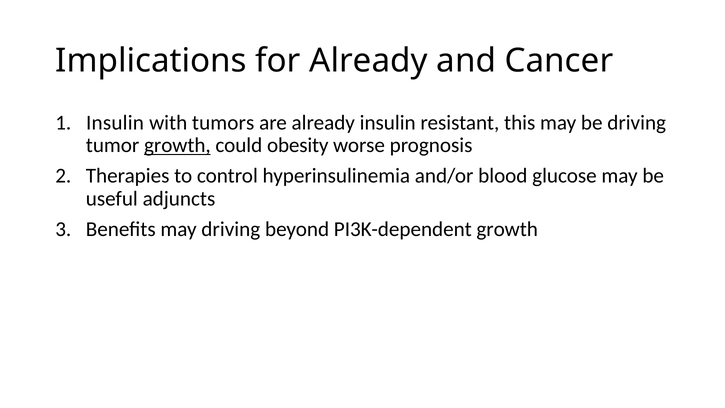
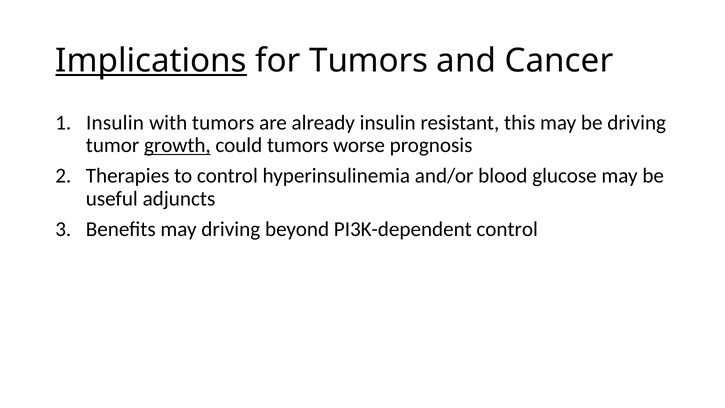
Implications underline: none -> present
for Already: Already -> Tumors
could obesity: obesity -> tumors
PI3K-dependent growth: growth -> control
